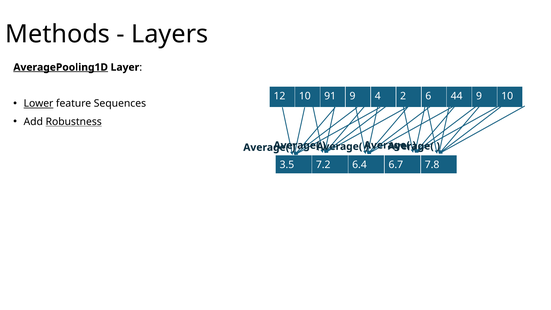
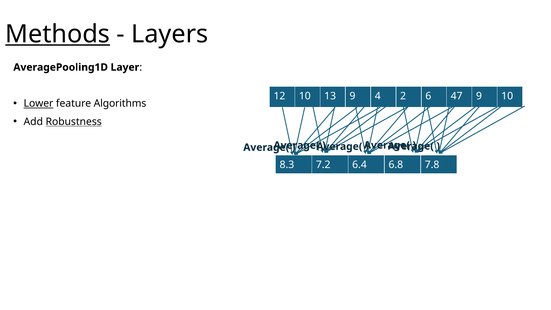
Methods underline: none -> present
AveragePooling1D underline: present -> none
91: 91 -> 13
44: 44 -> 47
Sequences: Sequences -> Algorithms
3.5: 3.5 -> 8.3
6.7: 6.7 -> 6.8
